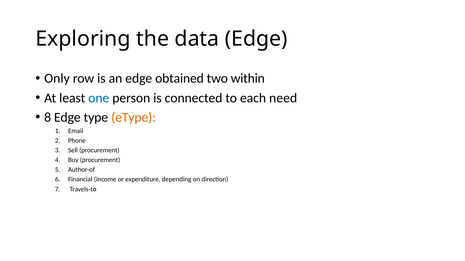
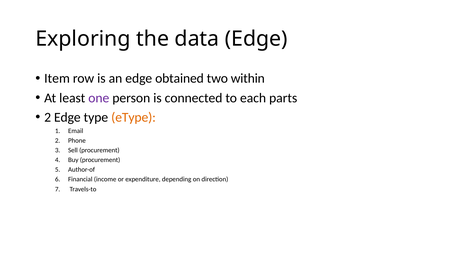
Only: Only -> Item
one colour: blue -> purple
need: need -> parts
8 at (48, 118): 8 -> 2
